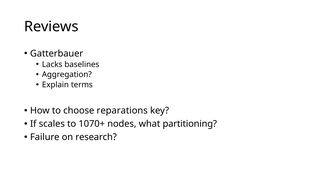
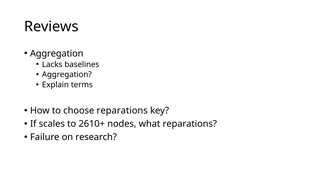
Gatterbauer at (57, 54): Gatterbauer -> Aggregation
1070+: 1070+ -> 2610+
what partitioning: partitioning -> reparations
